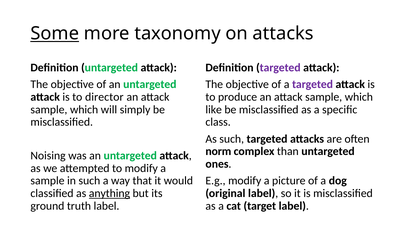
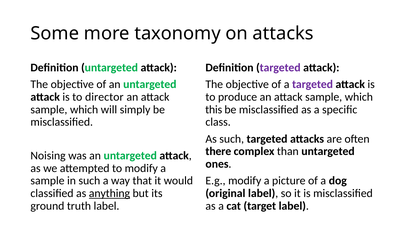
Some underline: present -> none
like: like -> this
norm: norm -> there
